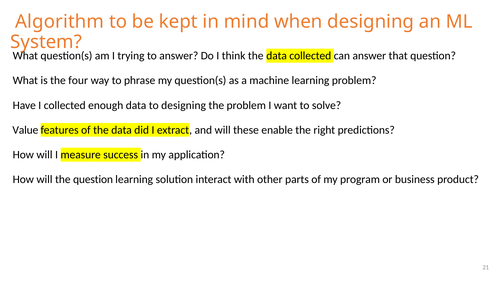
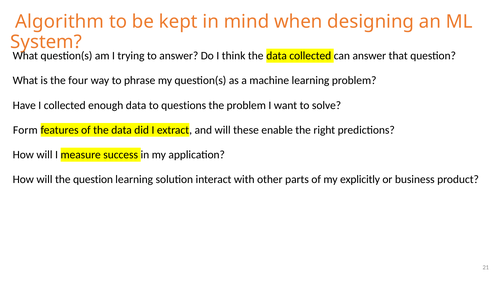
to designing: designing -> questions
Value: Value -> Form
program: program -> explicitly
